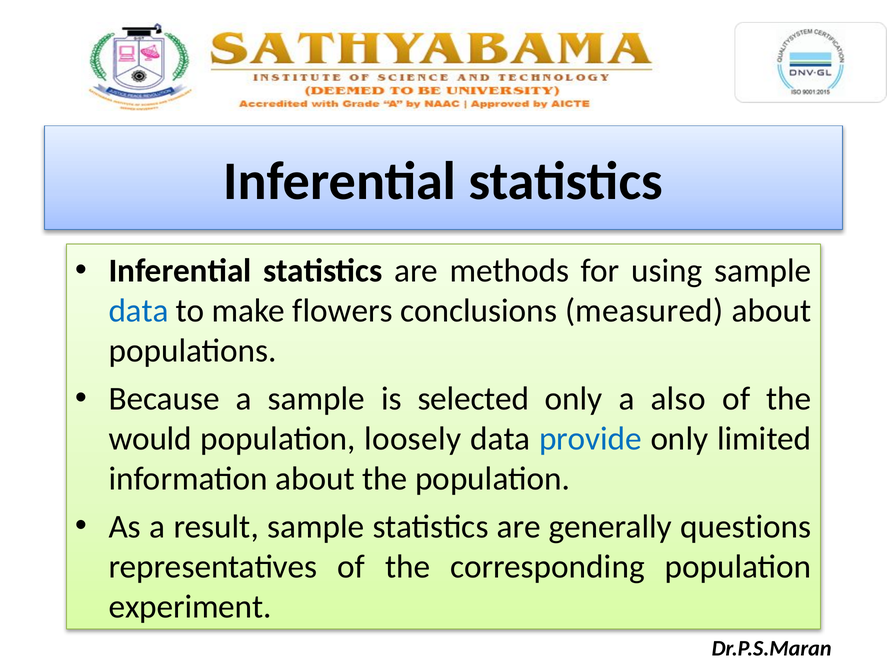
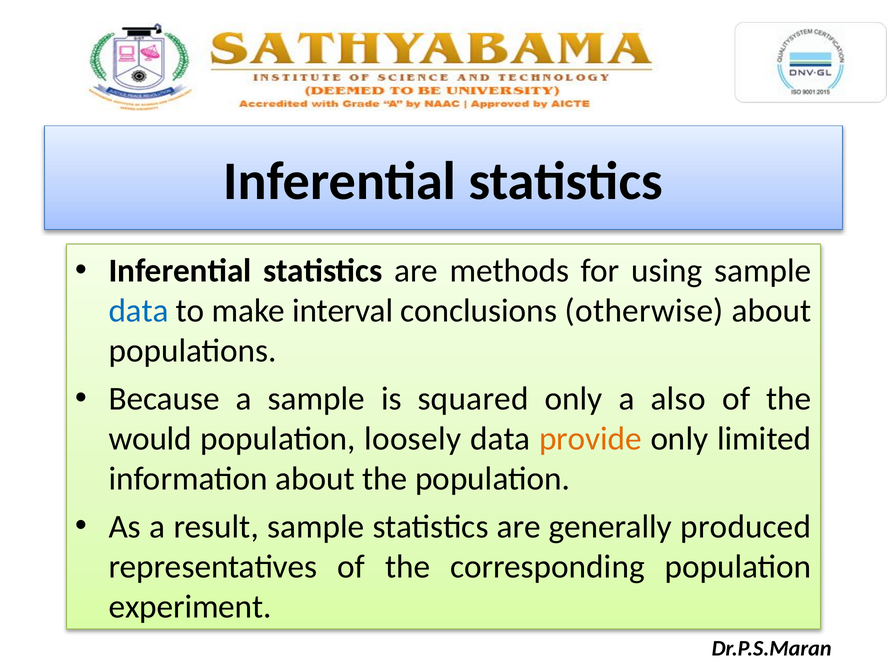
flowers: flowers -> interval
measured: measured -> otherwise
selected: selected -> squared
provide colour: blue -> orange
questions: questions -> produced
